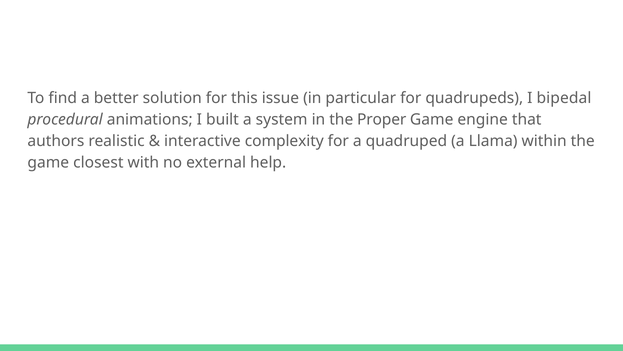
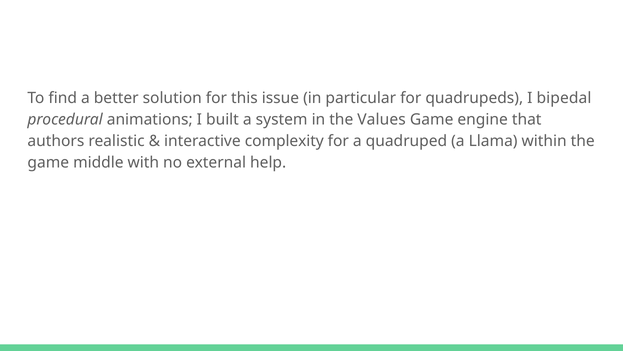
Proper: Proper -> Values
closest: closest -> middle
